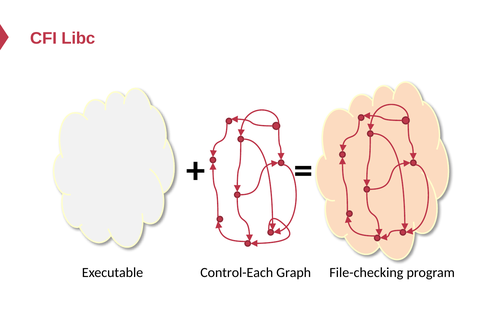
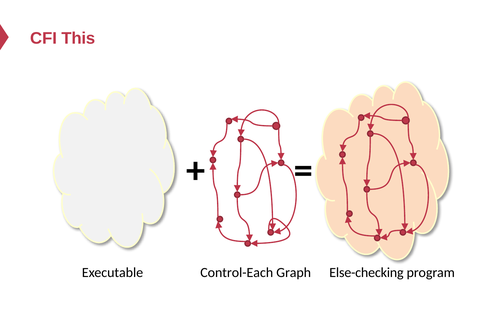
Libc: Libc -> This
File-checking: File-checking -> Else-checking
